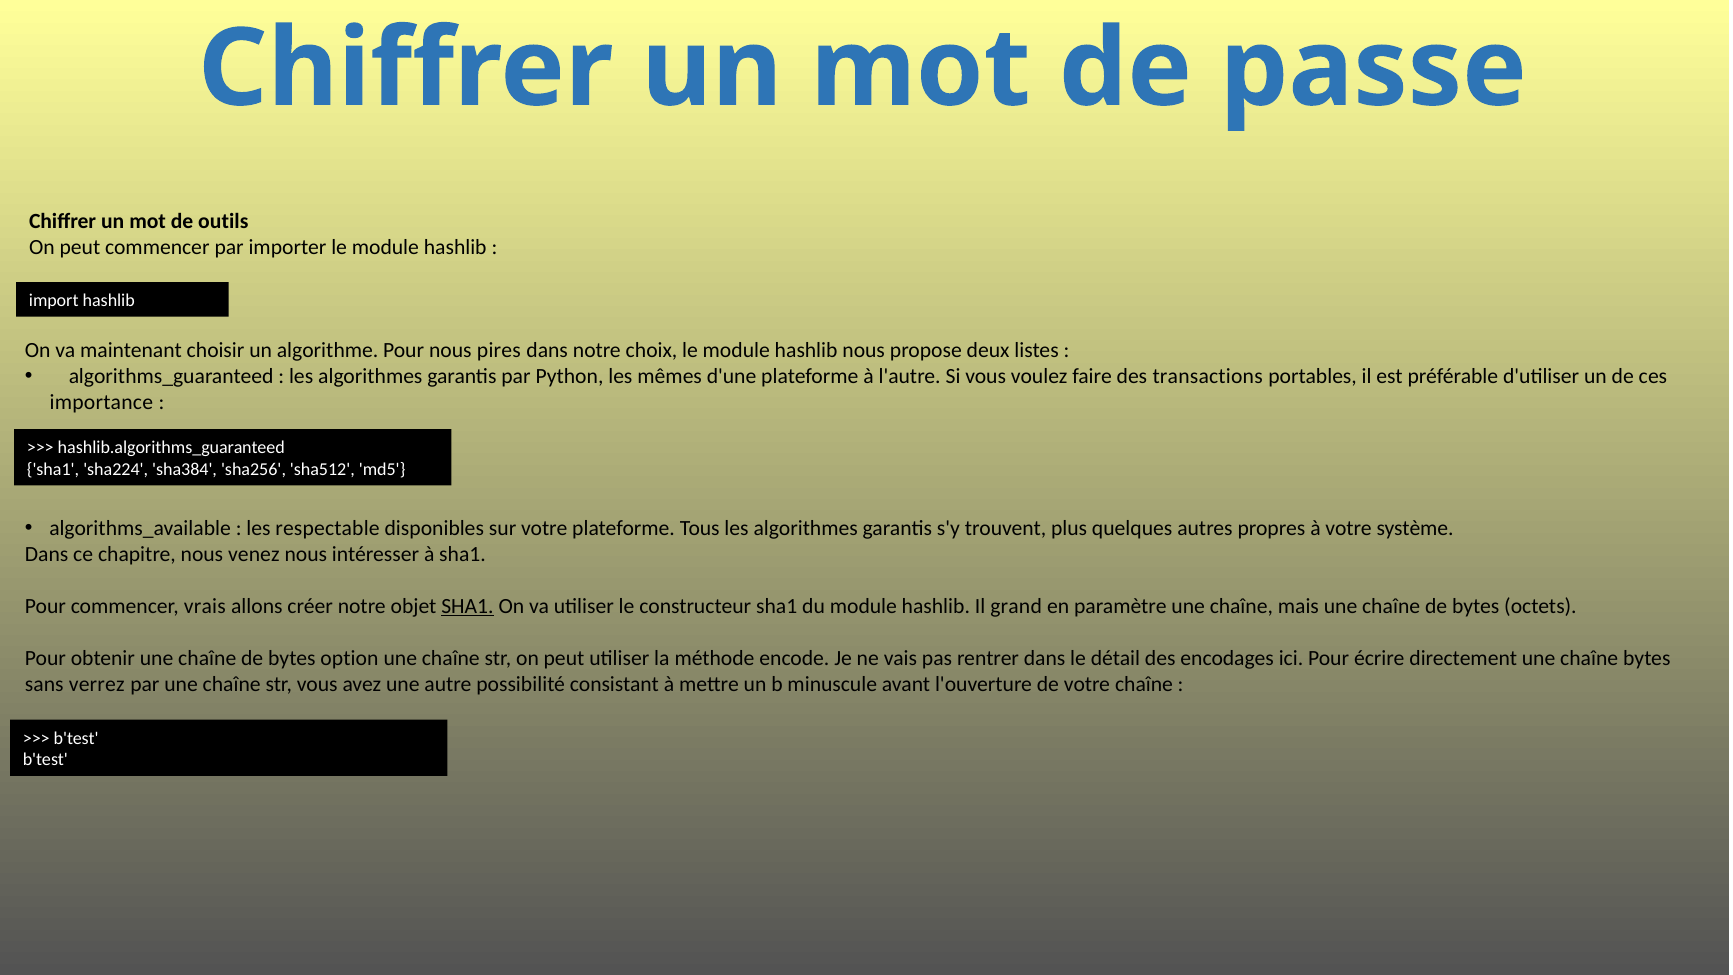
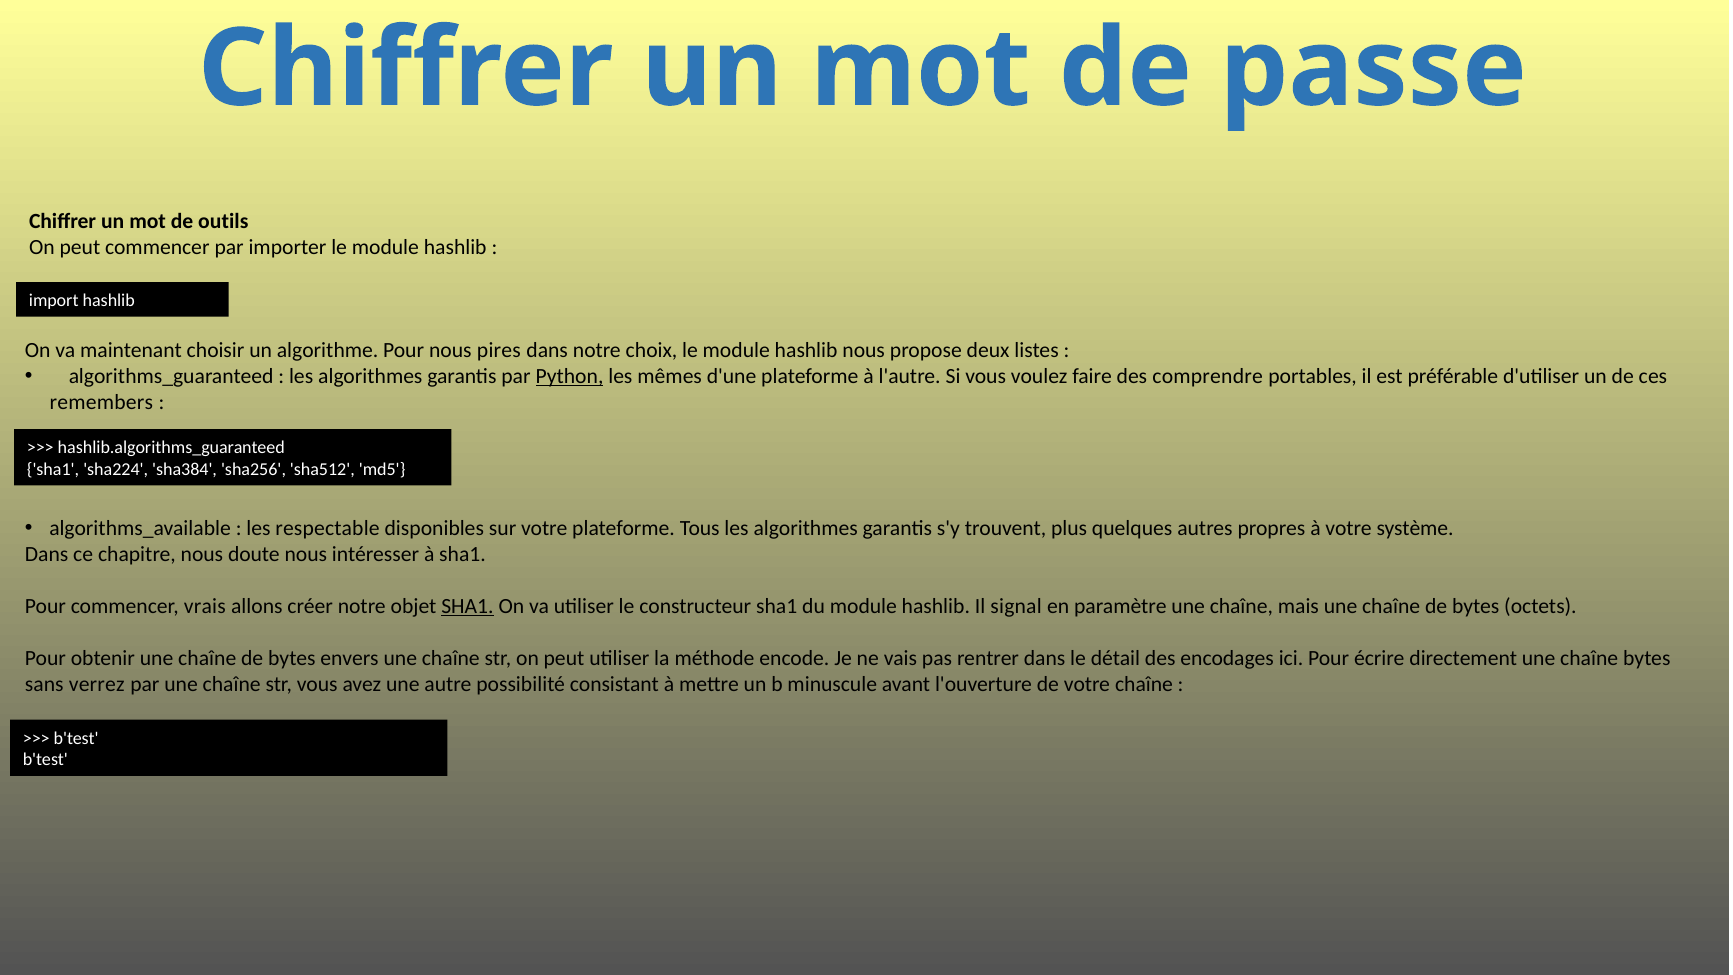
Python underline: none -> present
transactions: transactions -> comprendre
importance: importance -> remembers
venez: venez -> doute
grand: grand -> signal
option: option -> envers
